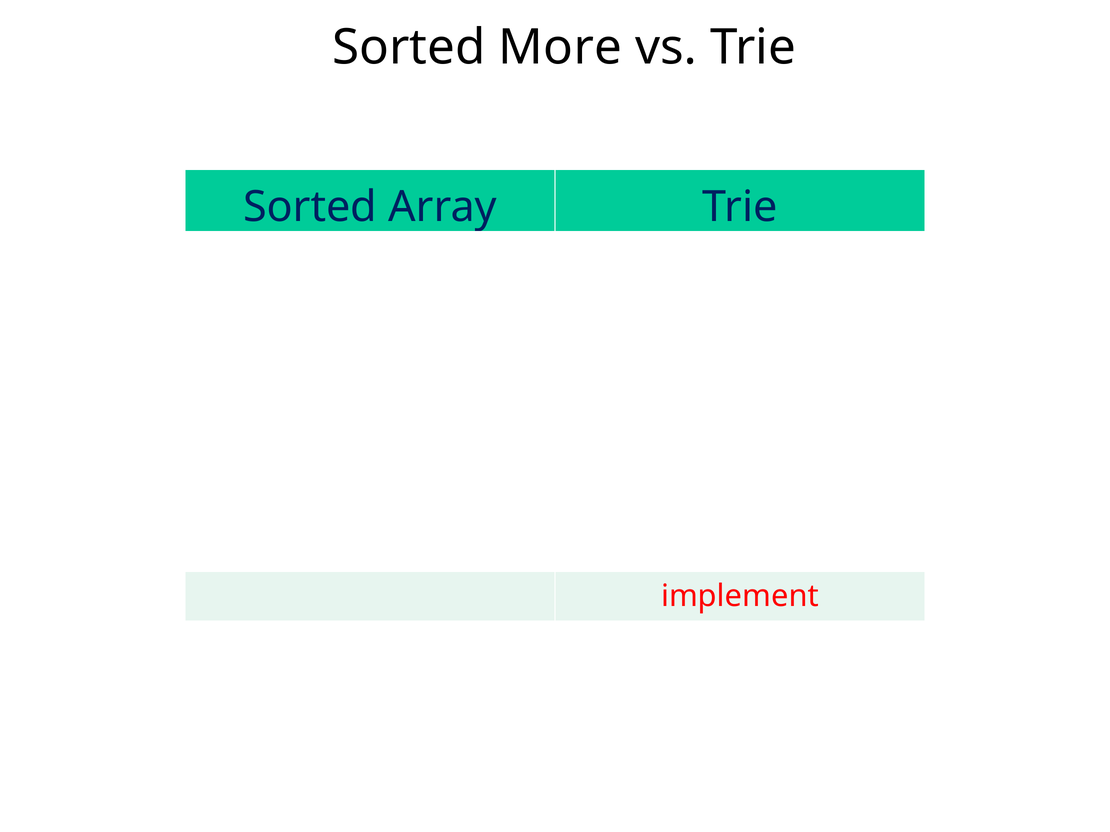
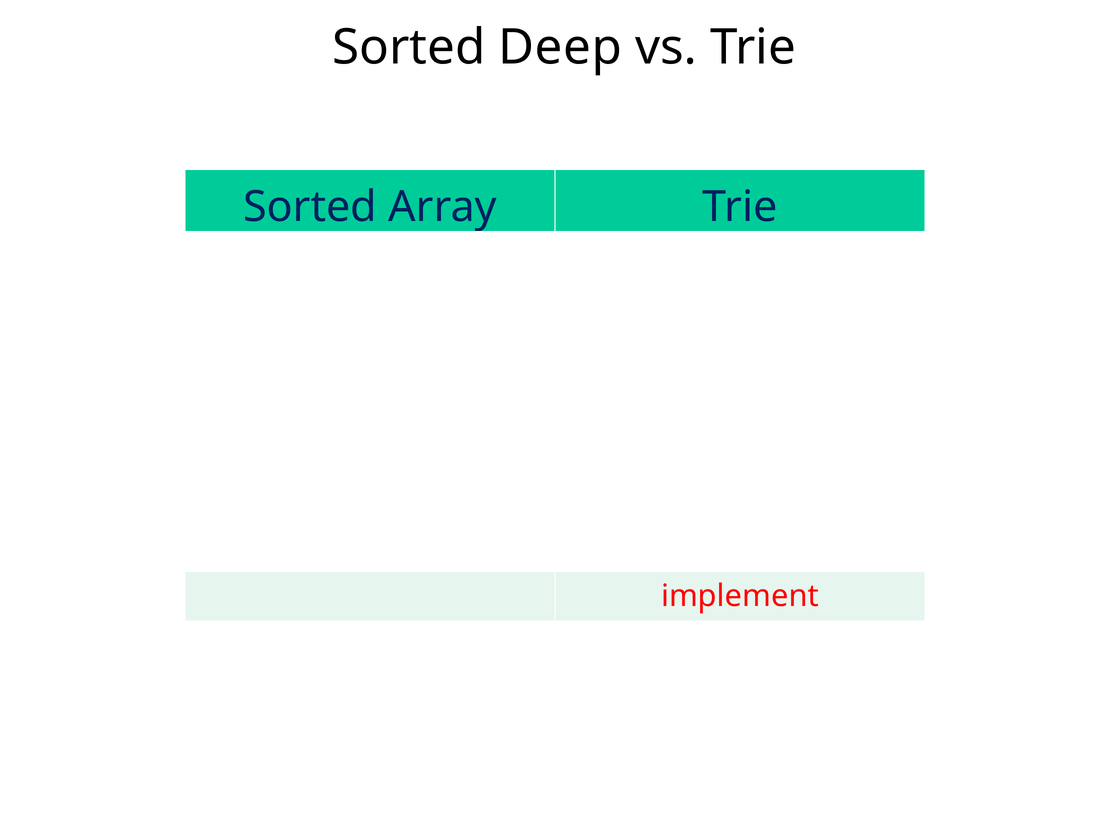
Sorted More: More -> Deep
